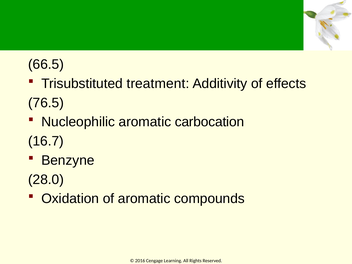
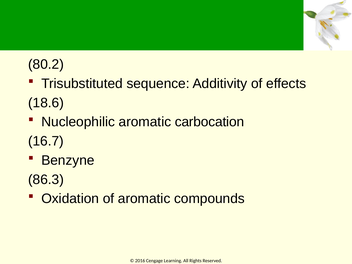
66.5: 66.5 -> 80.2
treatment: treatment -> sequence
76.5: 76.5 -> 18.6
28.0: 28.0 -> 86.3
